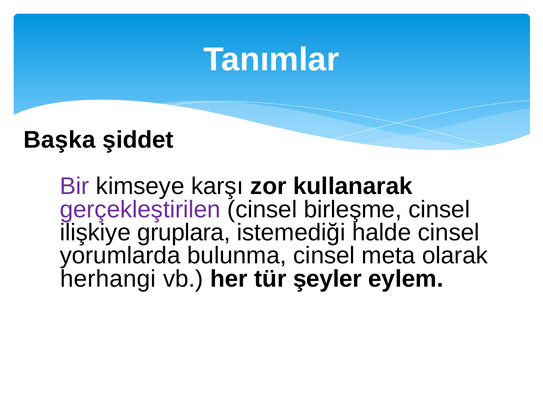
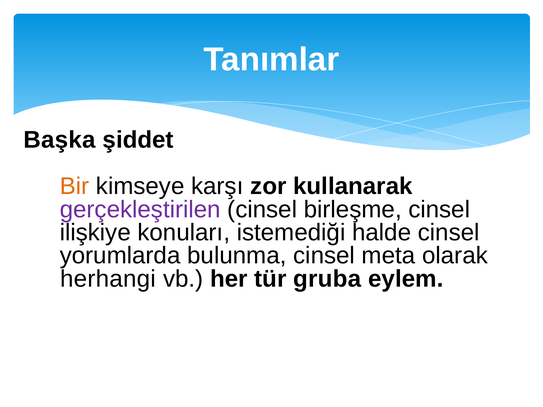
Bir colour: purple -> orange
gruplara: gruplara -> konuları
şeyler: şeyler -> gruba
